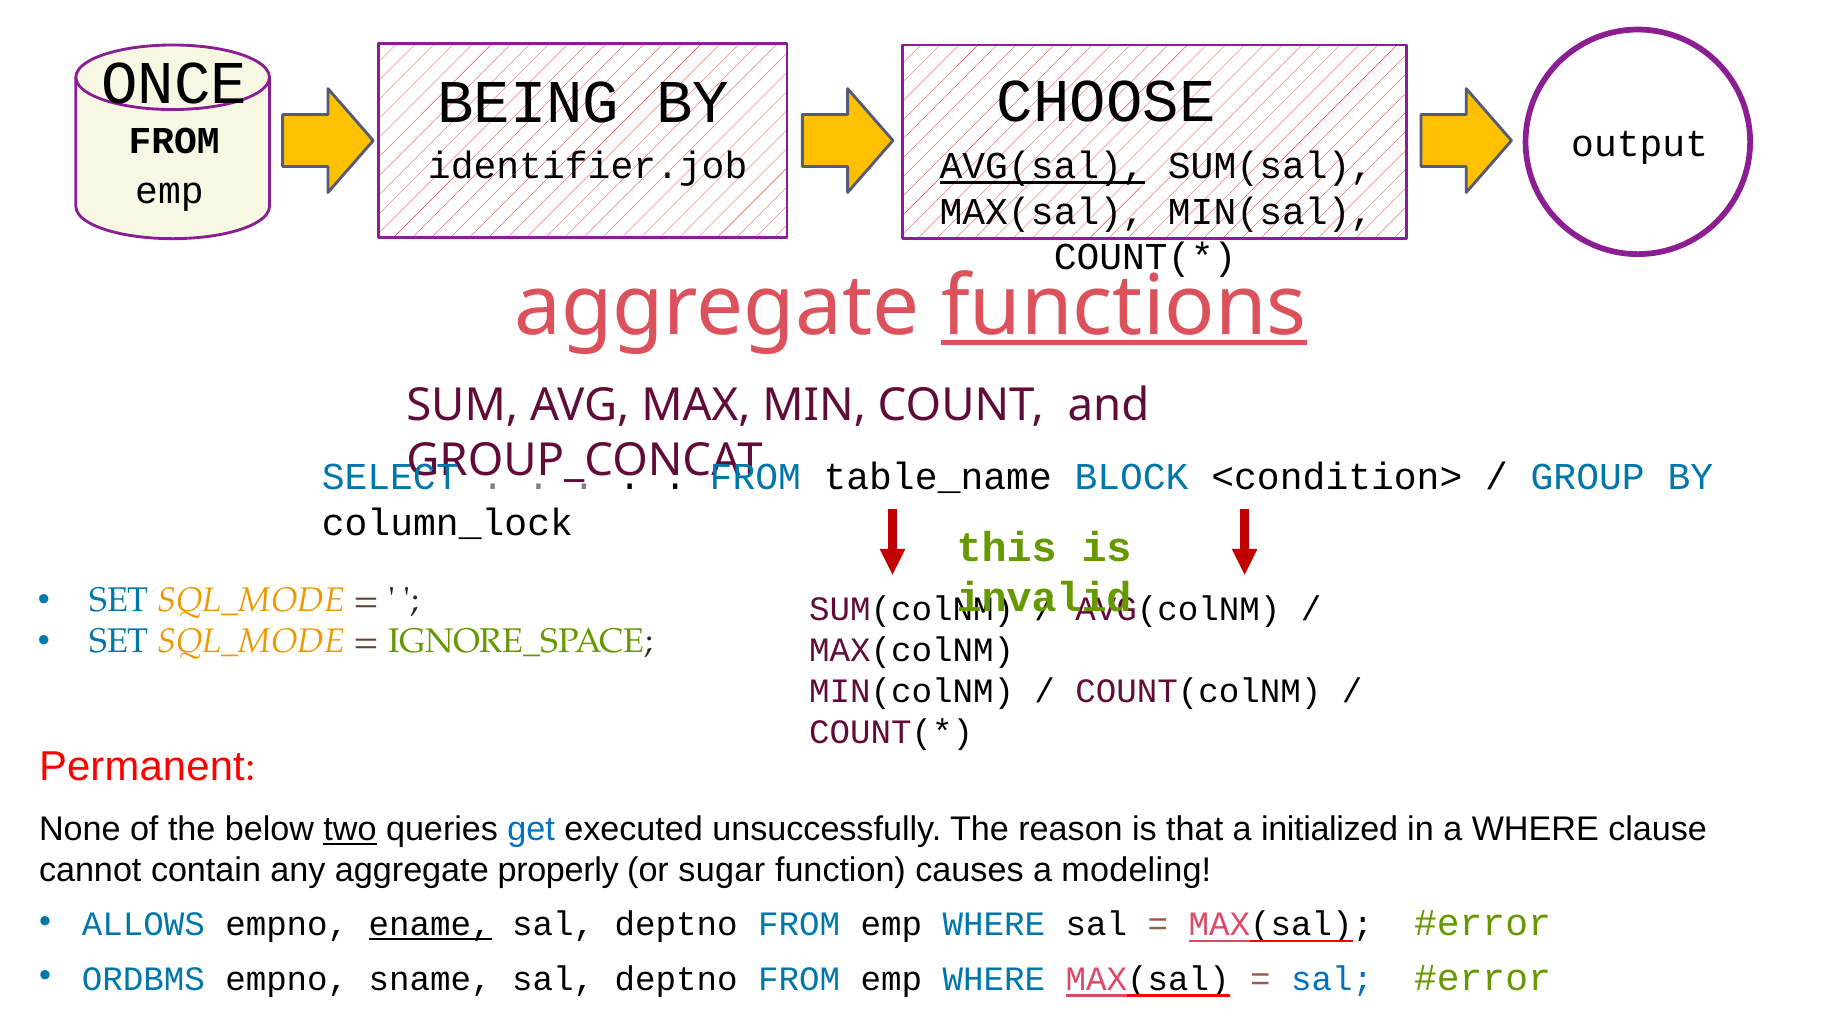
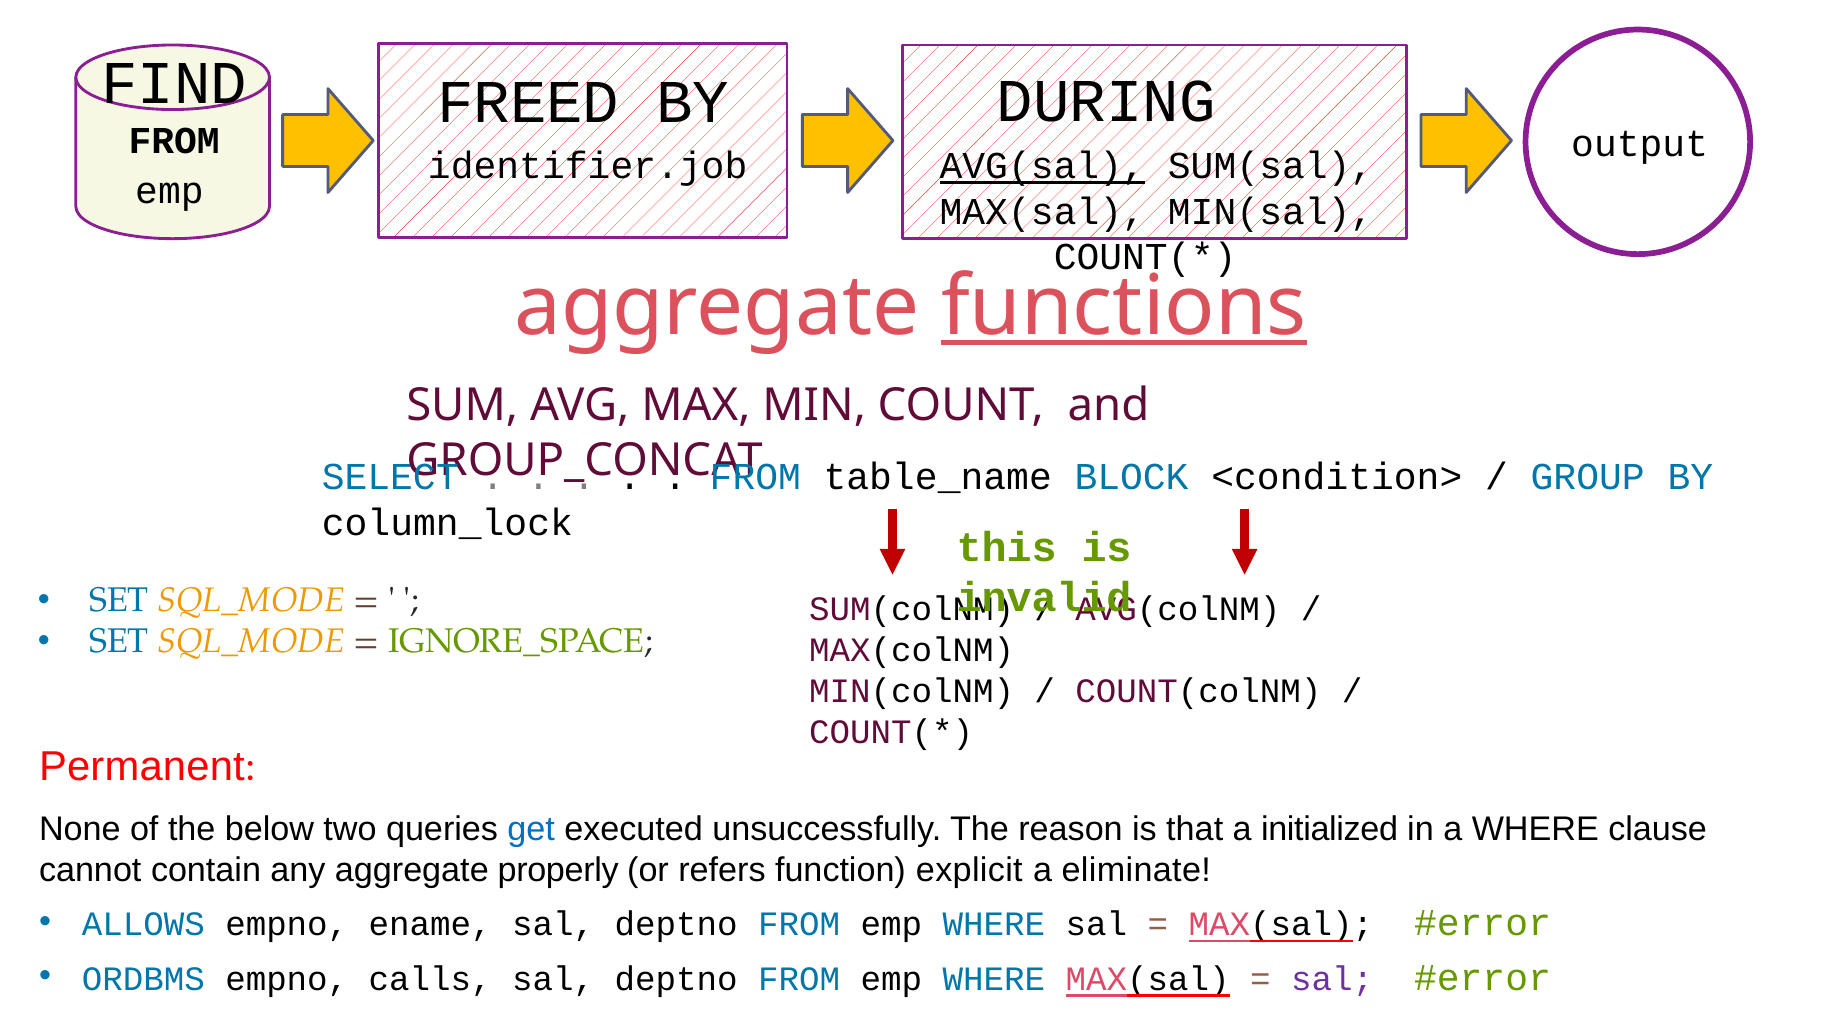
ONCE: ONCE -> FIND
CHOOSE: CHOOSE -> DURING
BEING: BEING -> FREED
two underline: present -> none
sugar: sugar -> refers
causes: causes -> explicit
modeling: modeling -> eliminate
ename underline: present -> none
sname: sname -> calls
sal at (1332, 979) colour: blue -> purple
